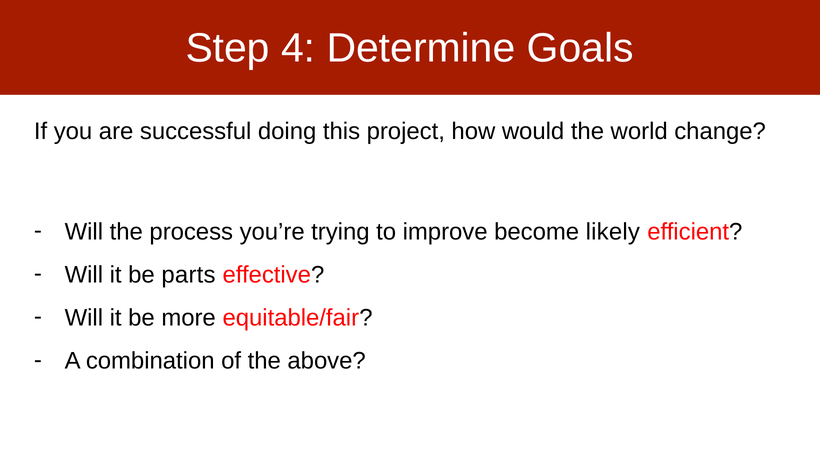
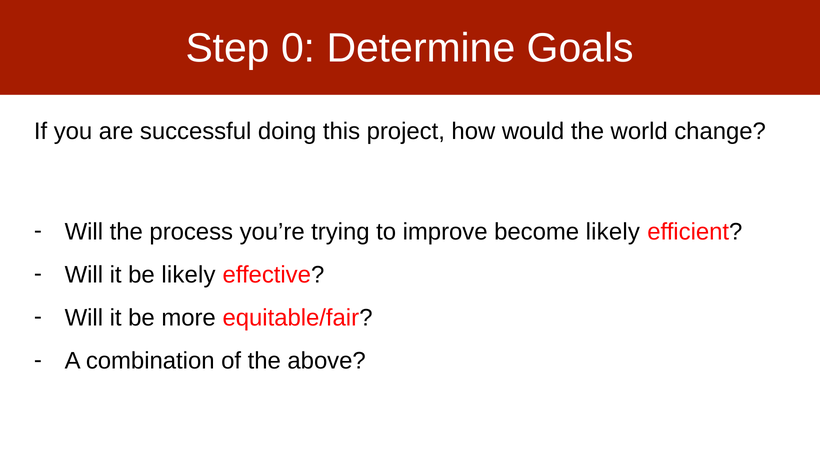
4: 4 -> 0
be parts: parts -> likely
